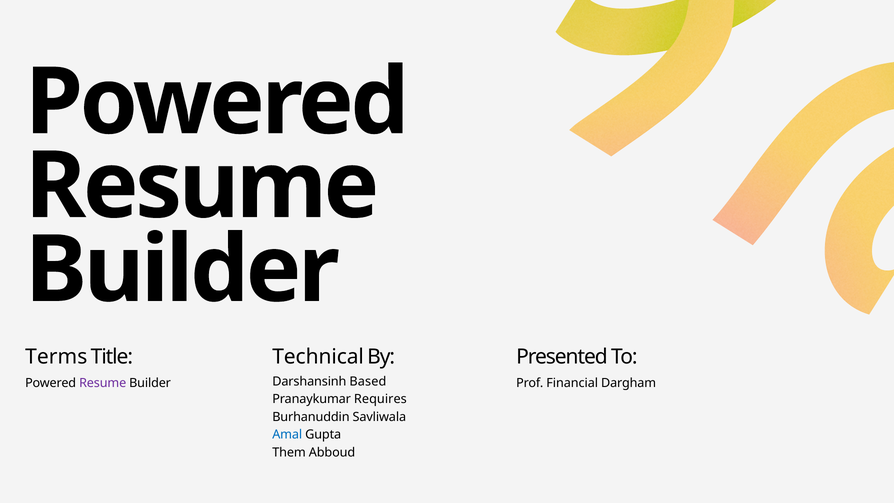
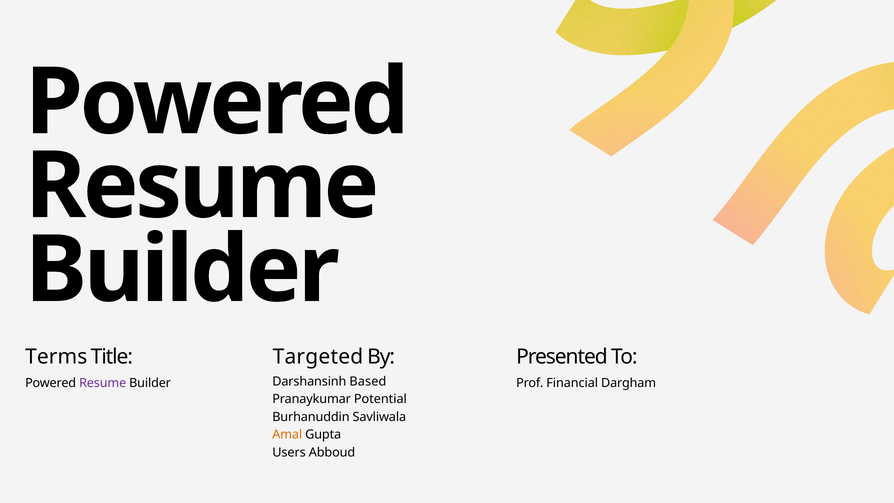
Technical: Technical -> Targeted
Requires: Requires -> Potential
Amal colour: blue -> orange
Them: Them -> Users
